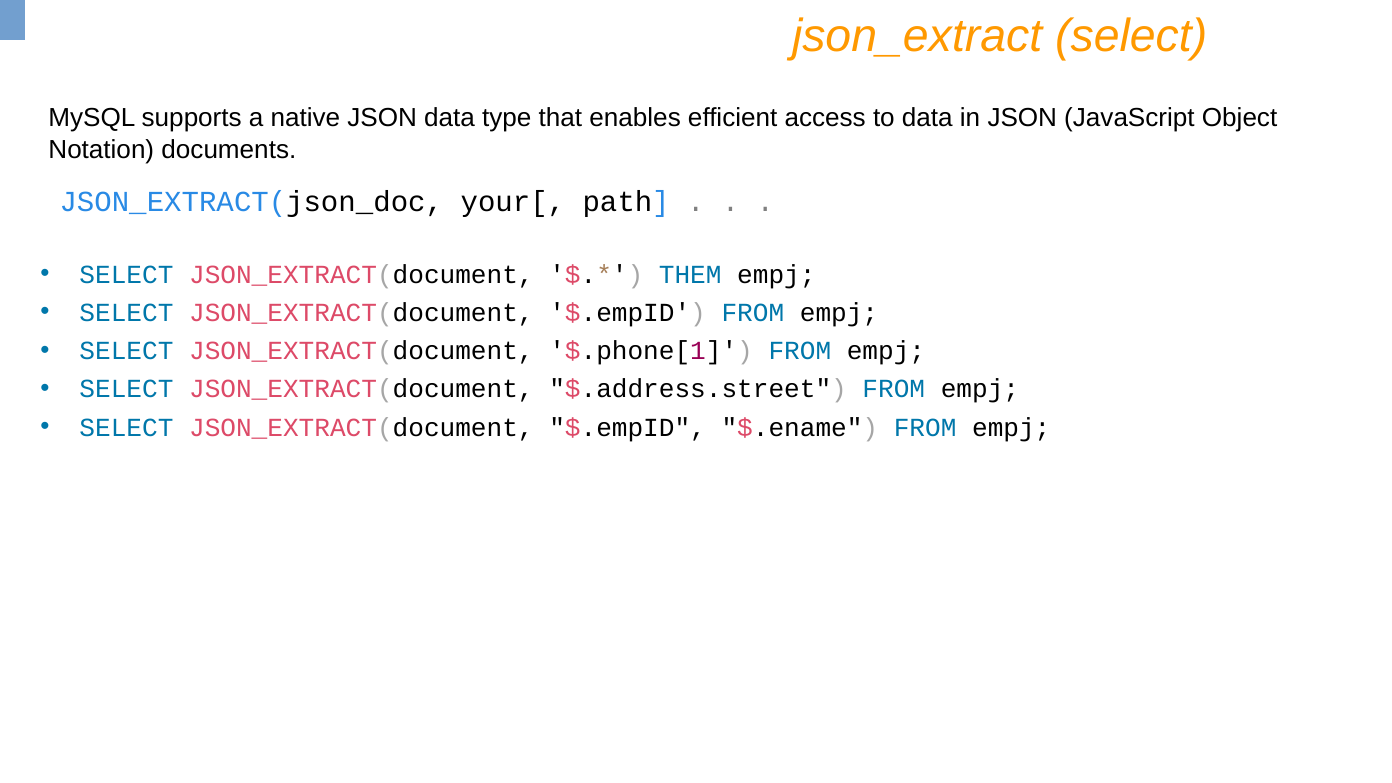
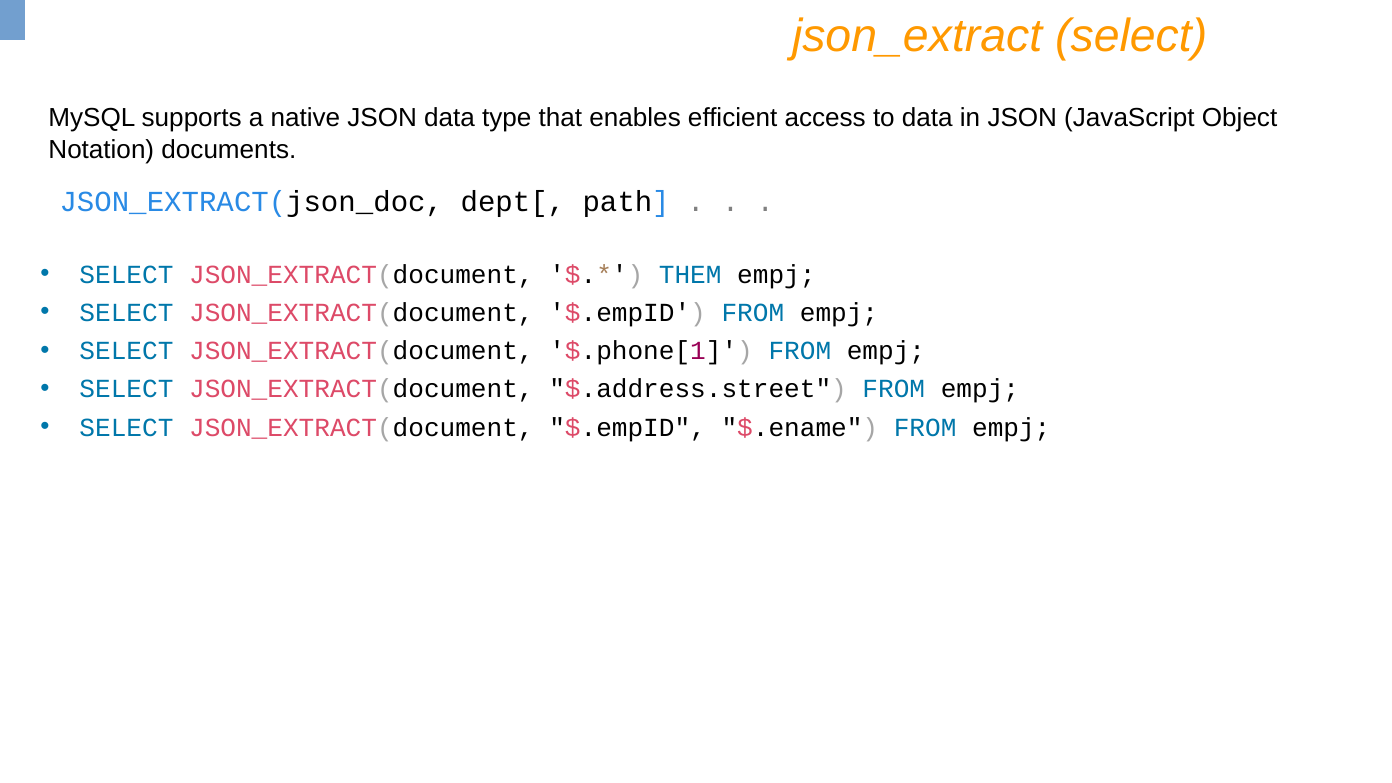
your[: your[ -> dept[
